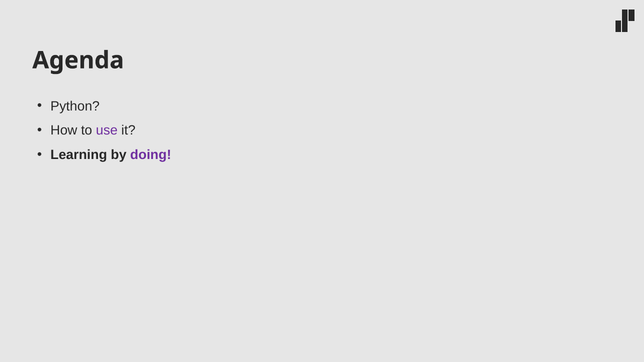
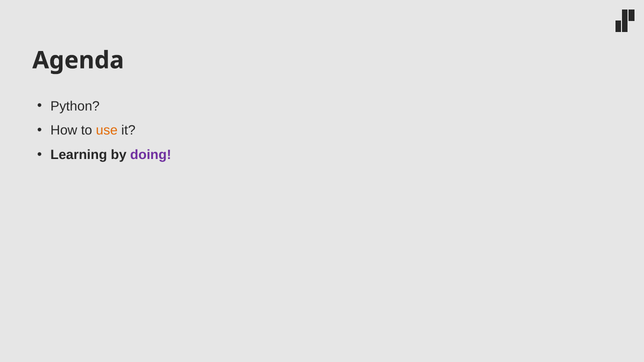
use colour: purple -> orange
